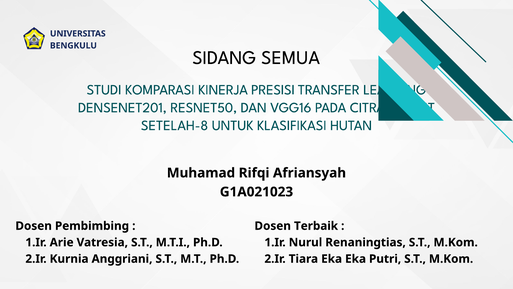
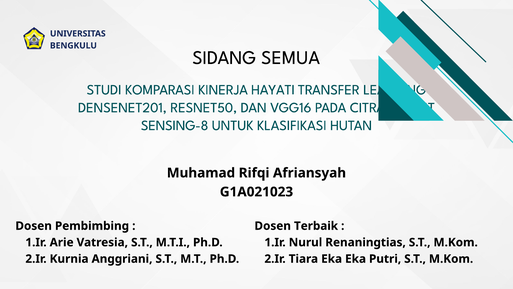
PRESISI: PRESISI -> HAYATI
SETELAH-8: SETELAH-8 -> SENSING-8
